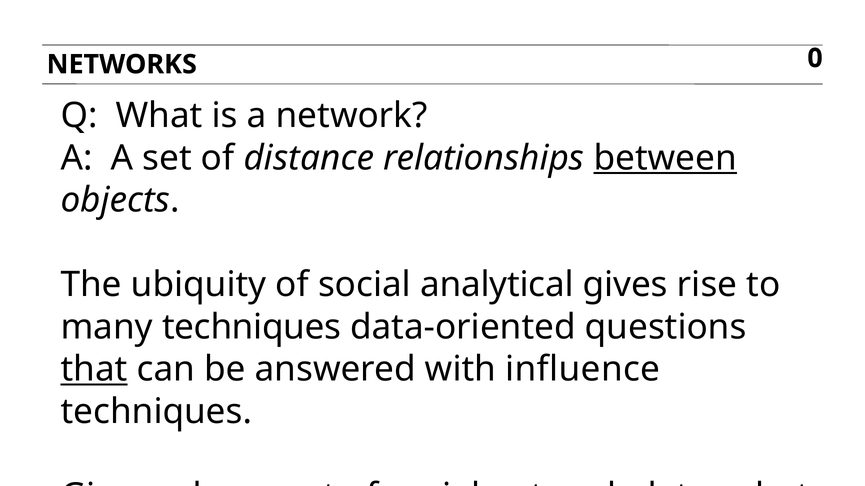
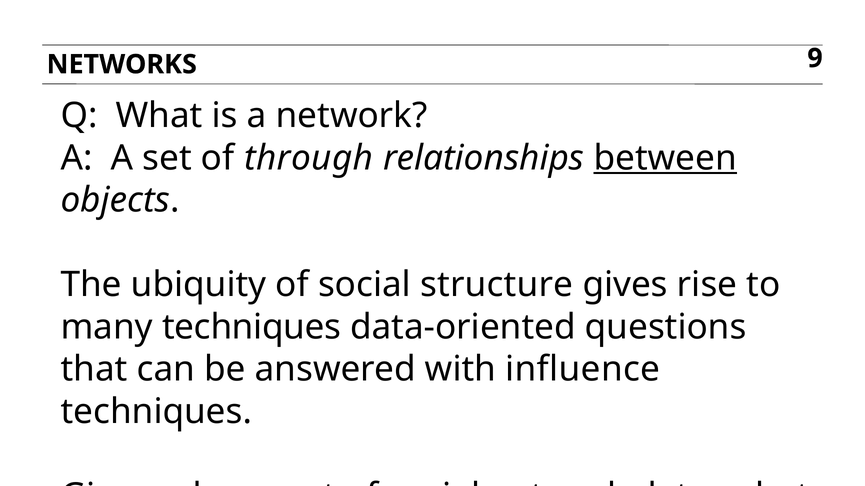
0: 0 -> 9
distance: distance -> through
analytical: analytical -> structure
that underline: present -> none
